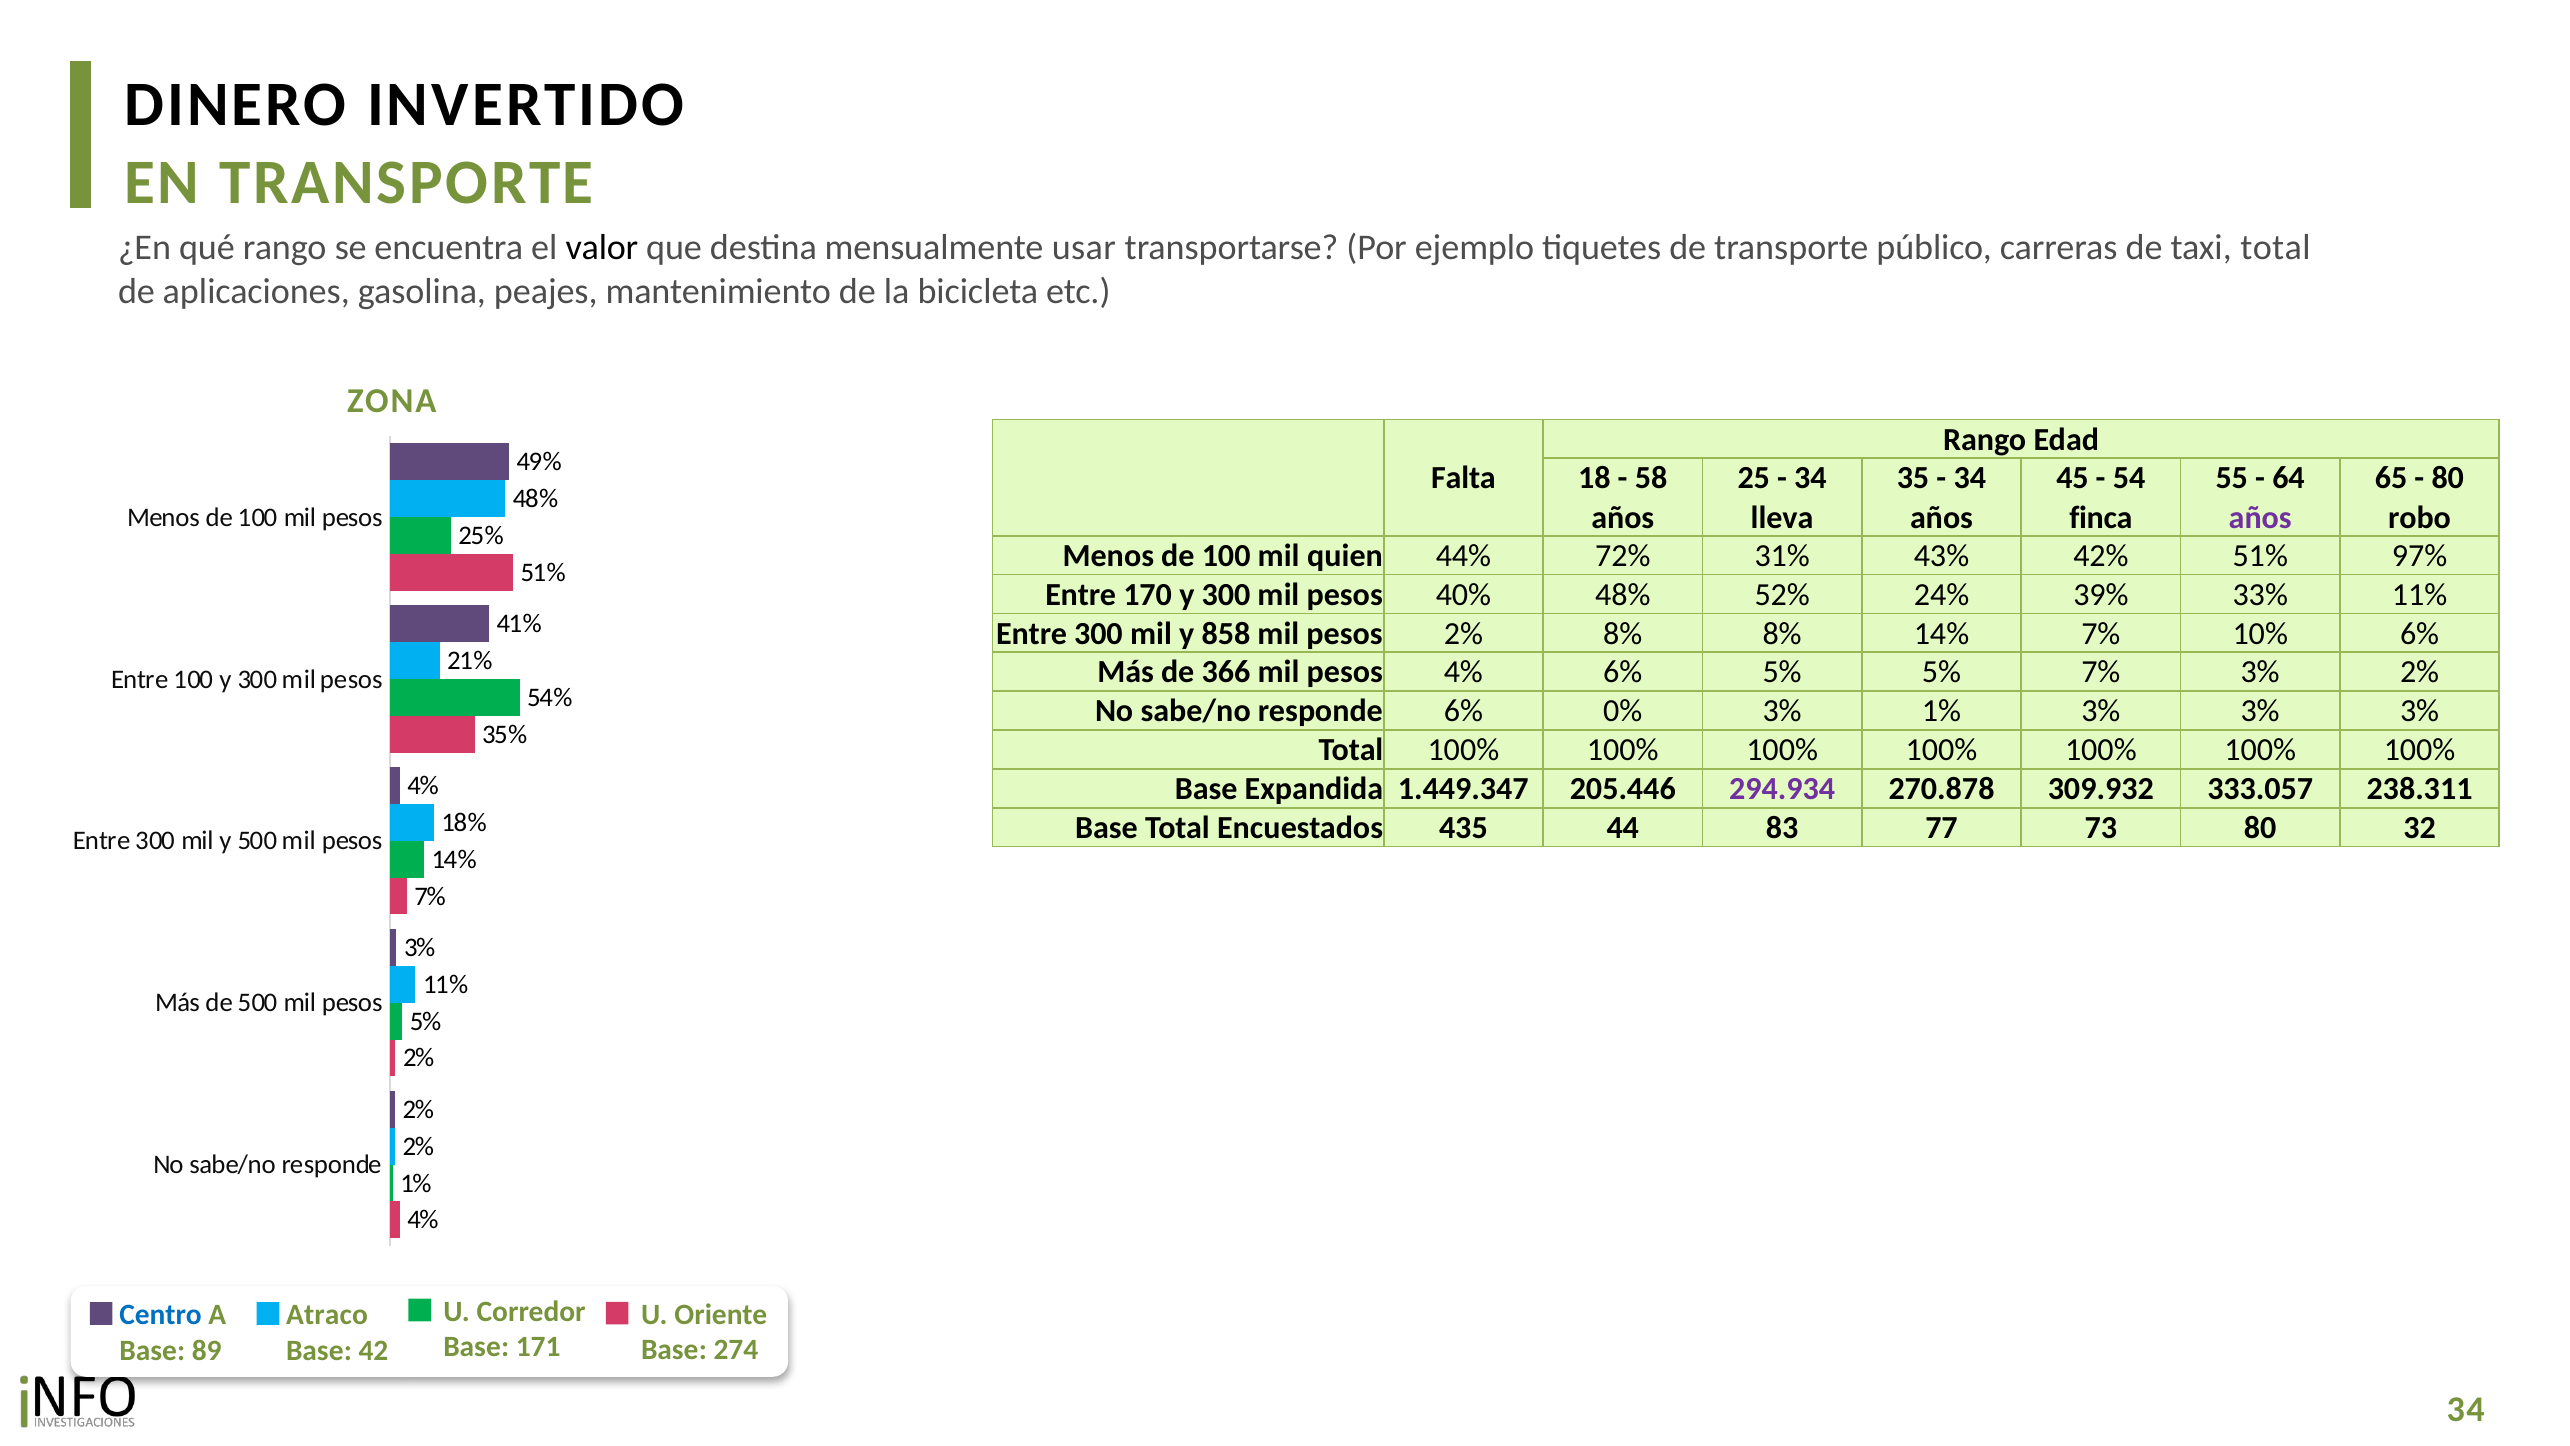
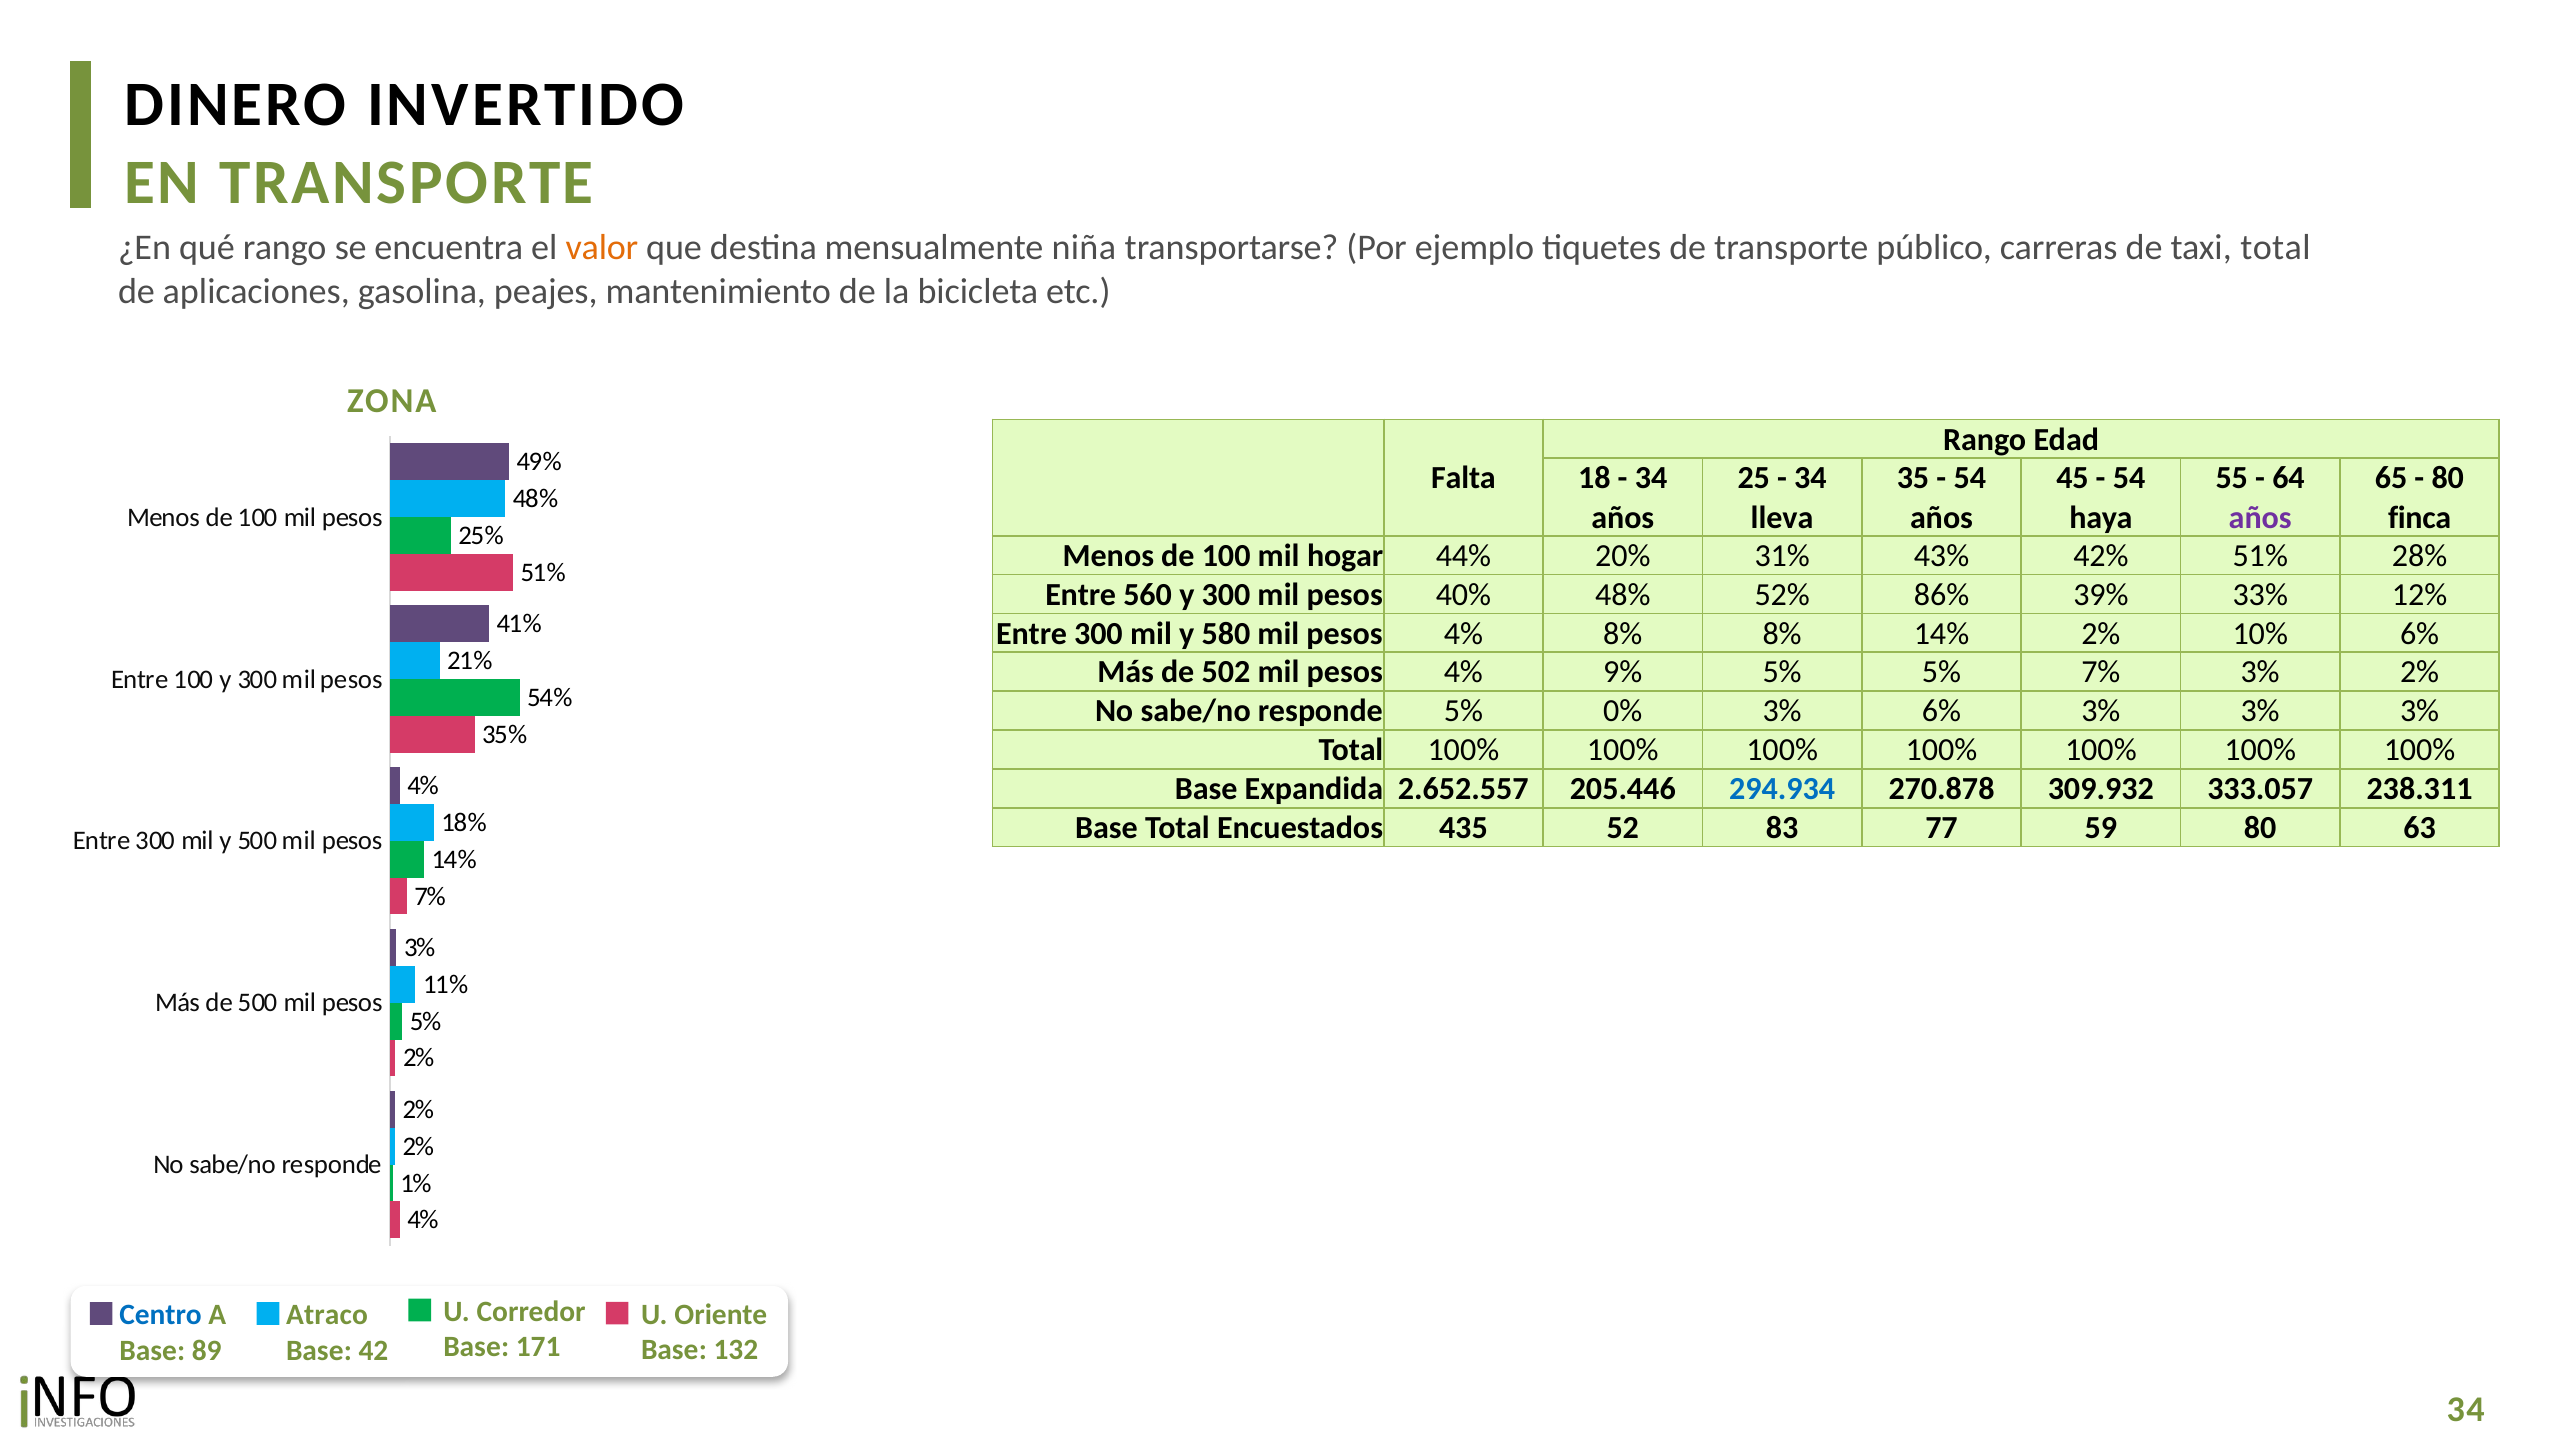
valor colour: black -> orange
usar: usar -> niña
58 at (1651, 478): 58 -> 34
34 at (1970, 478): 34 -> 54
finca: finca -> haya
robo: robo -> finca
quien: quien -> hogar
72%: 72% -> 20%
97%: 97% -> 28%
170: 170 -> 560
24%: 24% -> 86%
33% 11%: 11% -> 12%
858: 858 -> 580
2% at (1463, 633): 2% -> 4%
14% 7%: 7% -> 2%
366: 366 -> 502
4% 6%: 6% -> 9%
responde 6%: 6% -> 5%
3% 1%: 1% -> 6%
1.449.347: 1.449.347 -> 2.652.557
294.934 colour: purple -> blue
44: 44 -> 52
73: 73 -> 59
32: 32 -> 63
274: 274 -> 132
